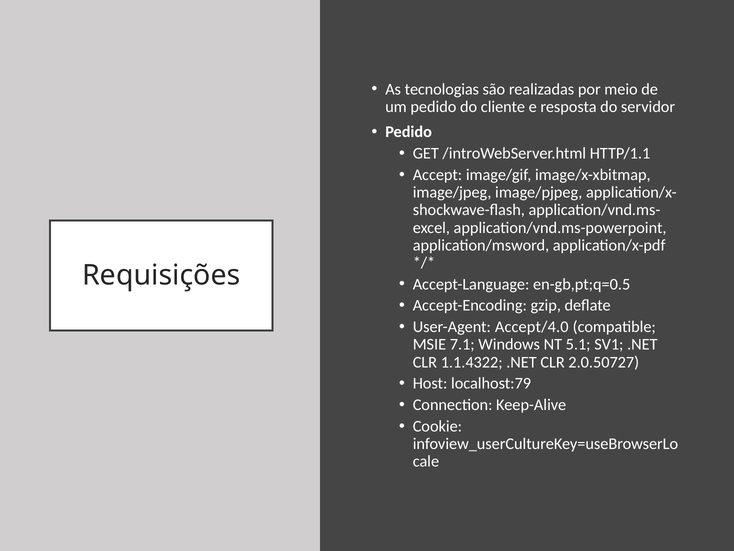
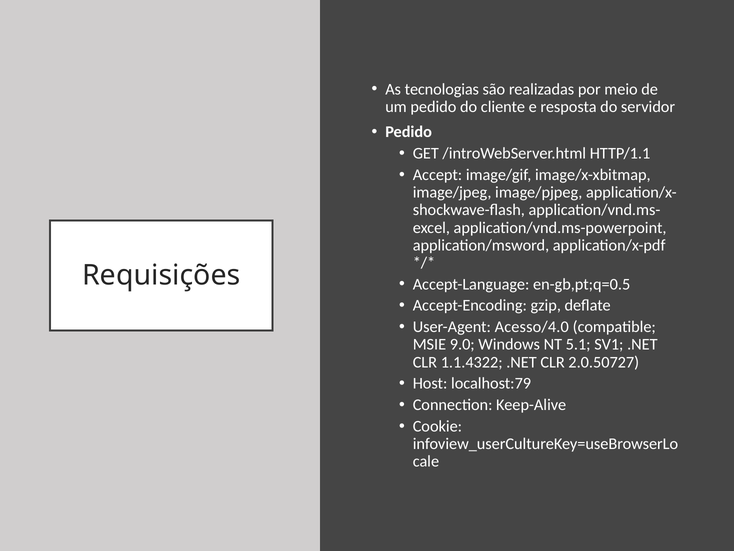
Accept/4.0: Accept/4.0 -> Acesso/4.0
7.1: 7.1 -> 9.0
